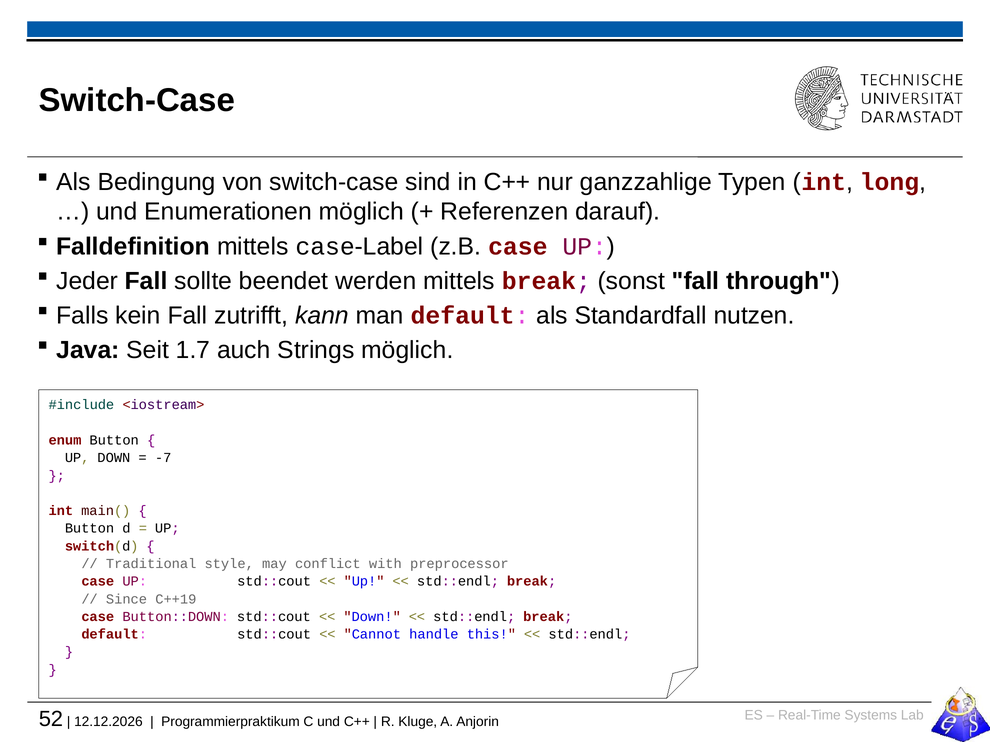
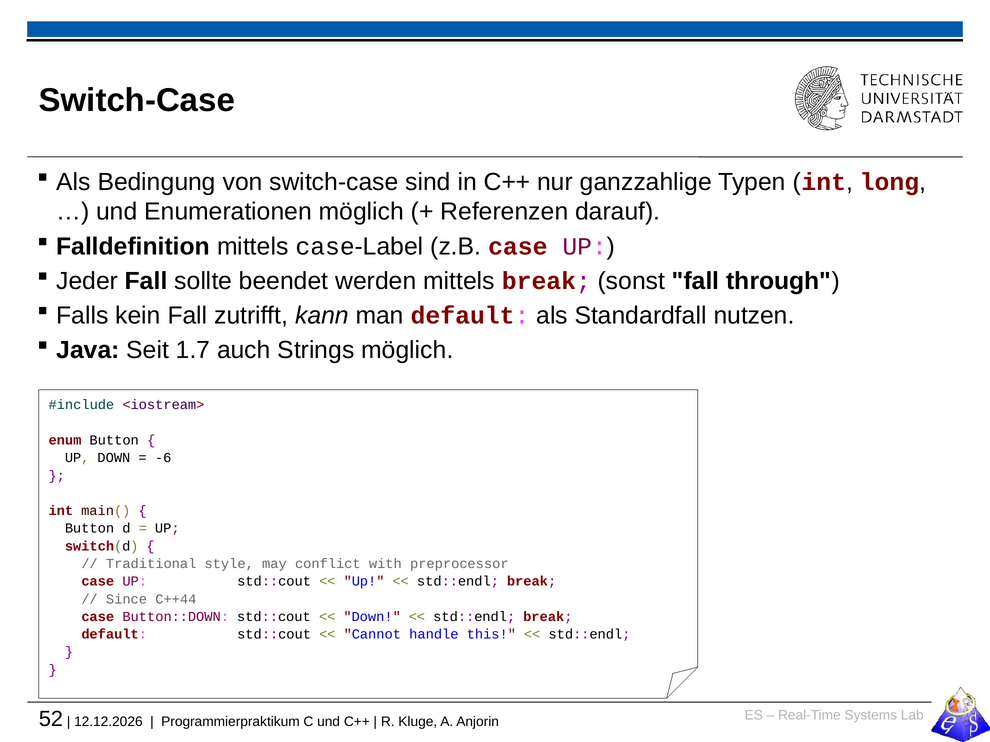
-7: -7 -> -6
C++19: C++19 -> C++44
